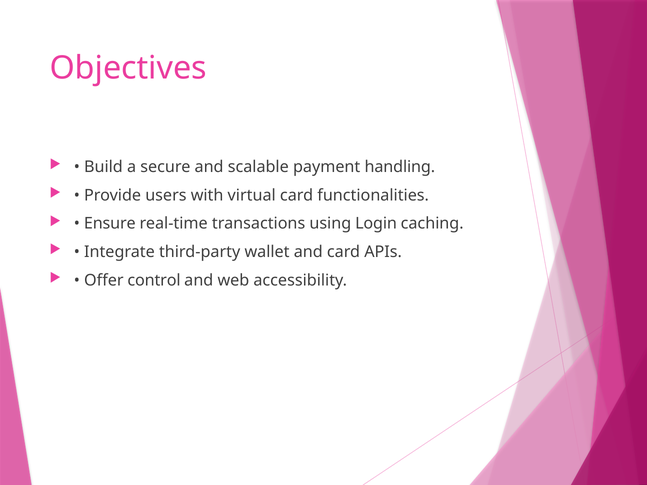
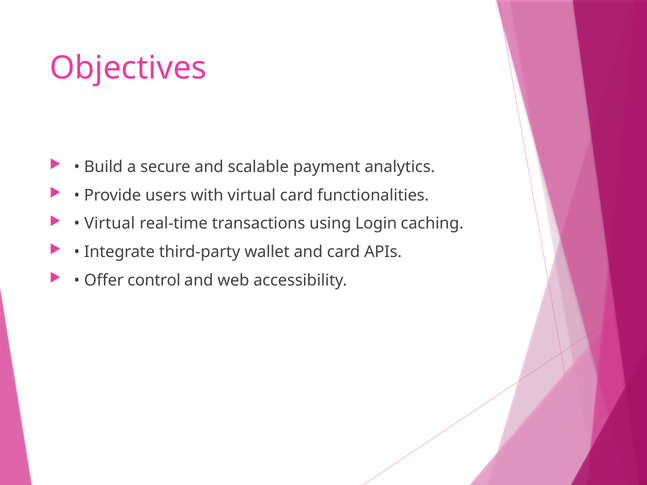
handling: handling -> analytics
Ensure at (110, 224): Ensure -> Virtual
